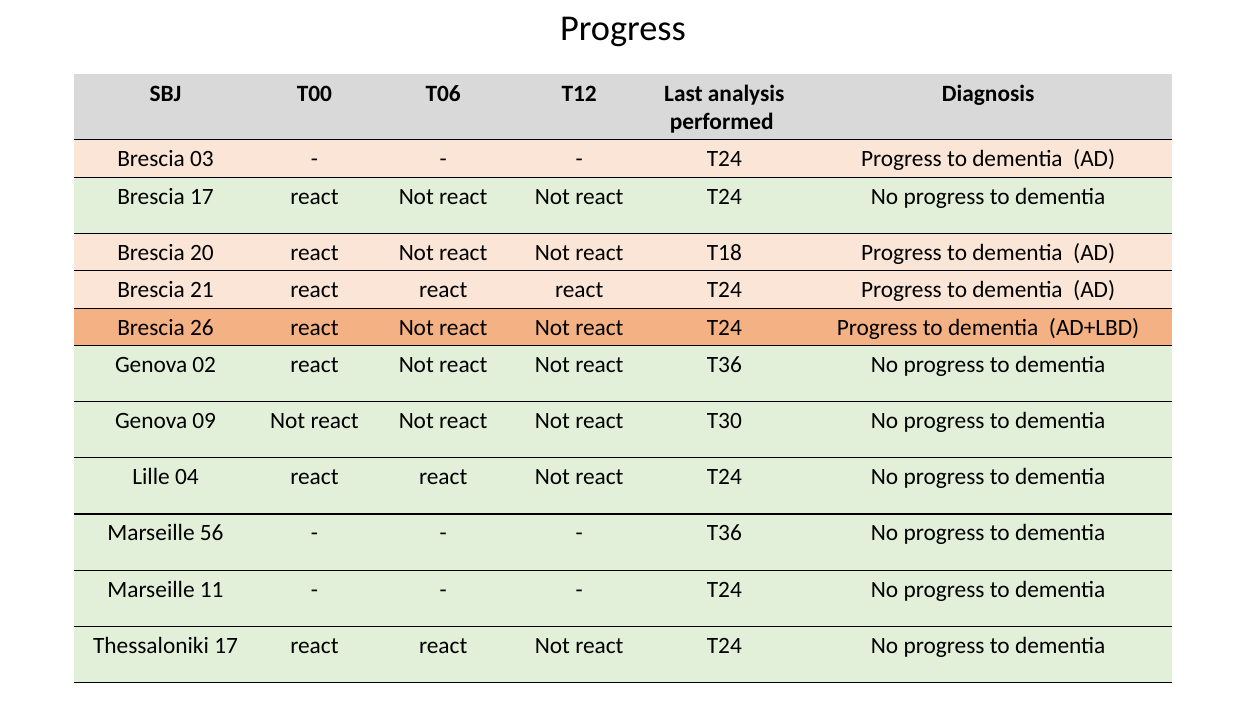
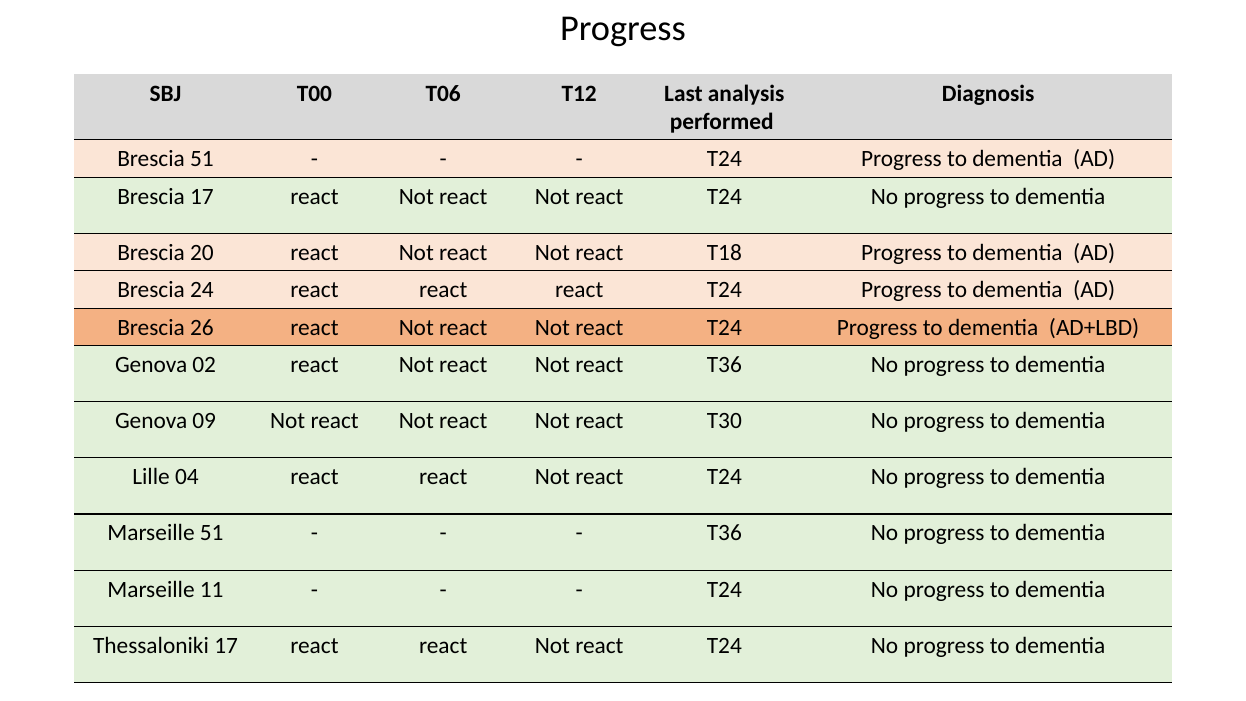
Brescia 03: 03 -> 51
21: 21 -> 24
Marseille 56: 56 -> 51
